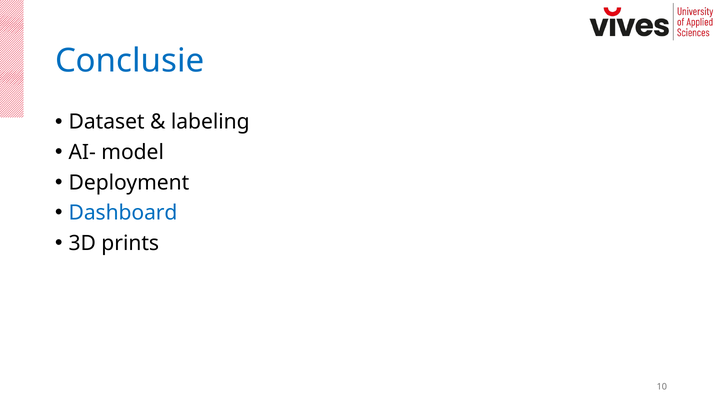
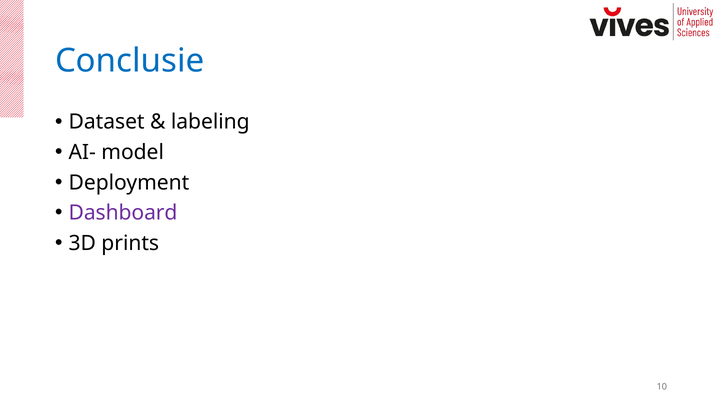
Dashboard colour: blue -> purple
